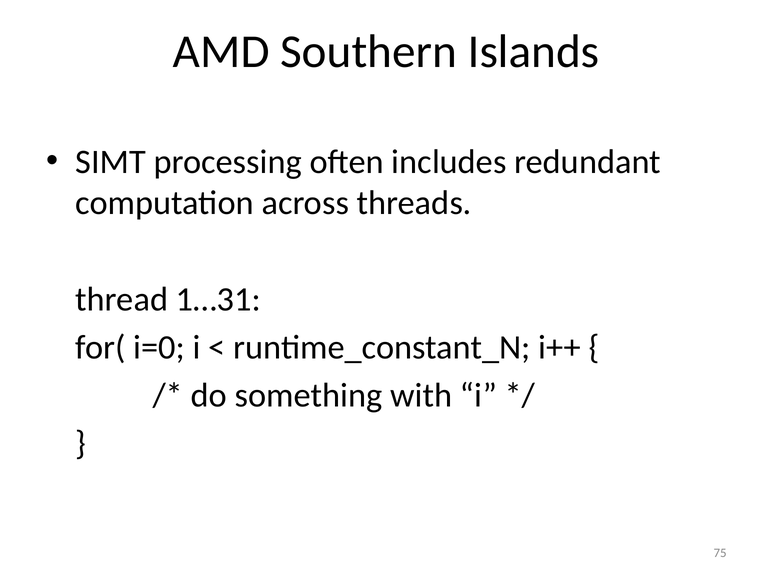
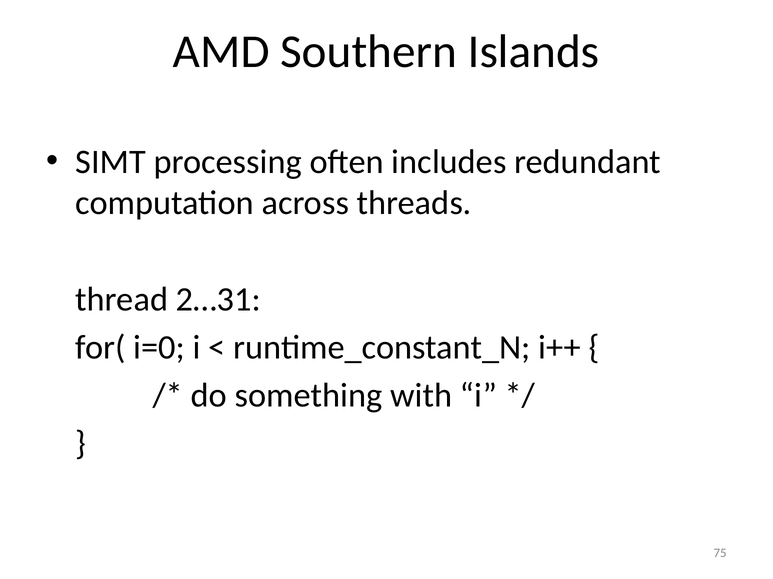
1…31: 1…31 -> 2…31
